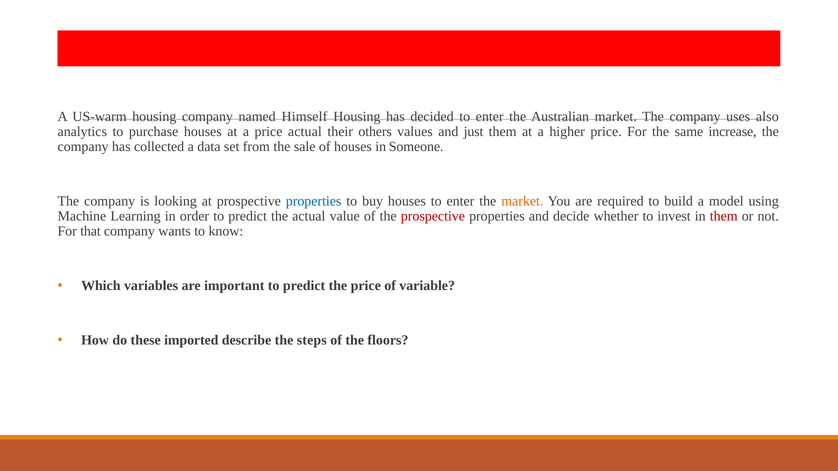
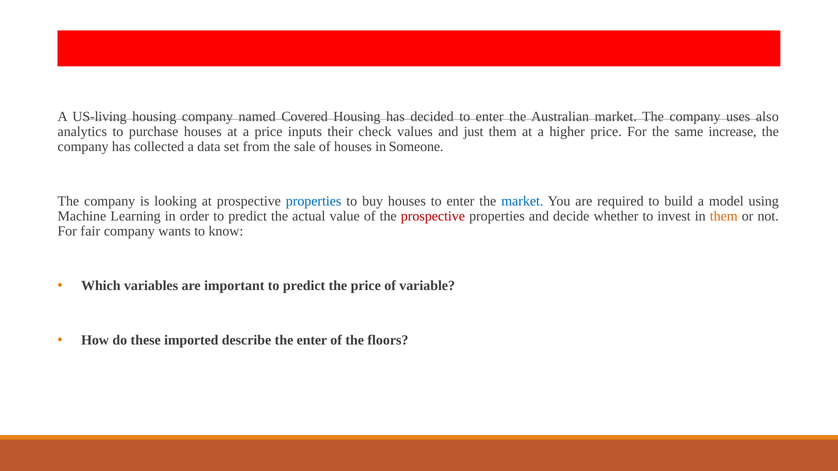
US-warm: US-warm -> US-living
Himself: Himself -> Covered
price actual: actual -> inputs
others: others -> check
market at (522, 201) colour: orange -> blue
them at (724, 216) colour: red -> orange
that: that -> fair
the steps: steps -> enter
